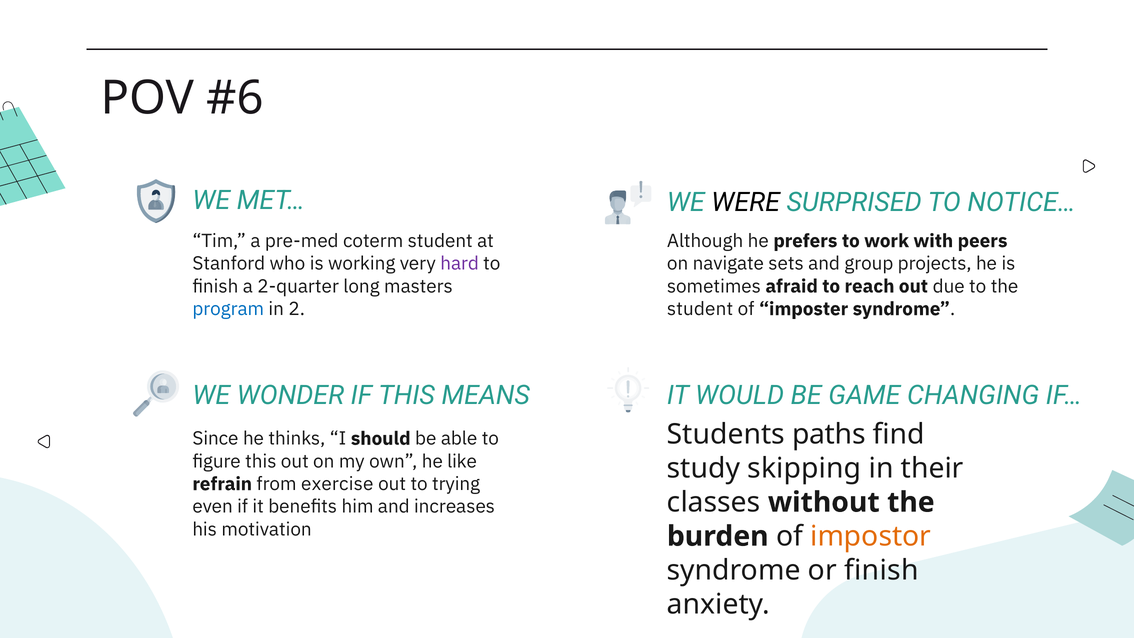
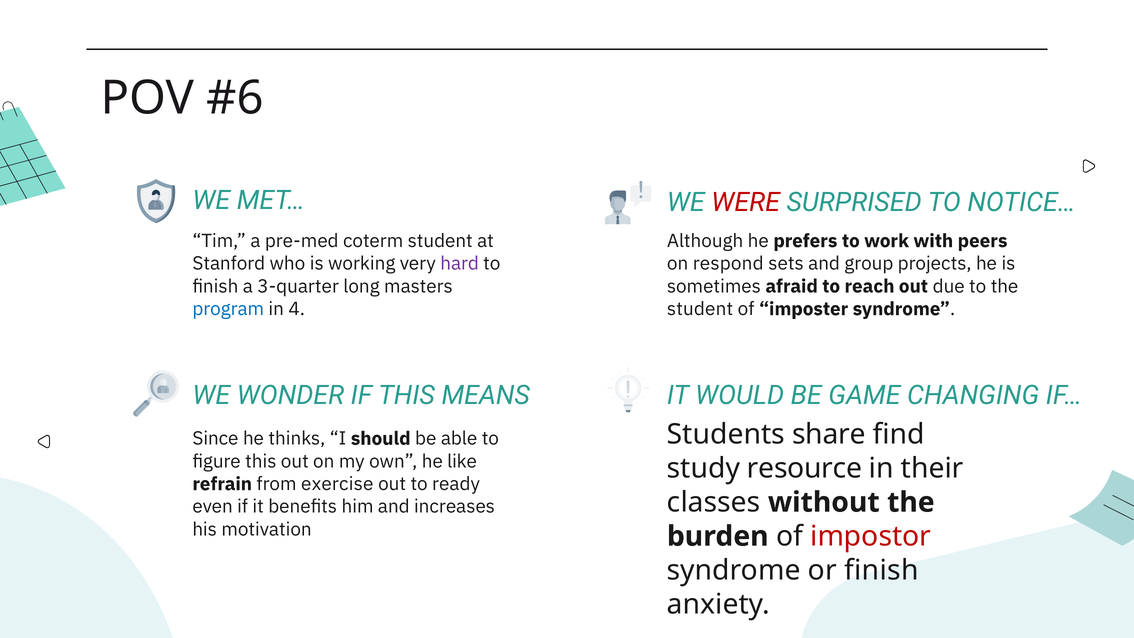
WERE colour: black -> red
navigate: navigate -> respond
2-quarter: 2-quarter -> 3-quarter
2: 2 -> 4
paths: paths -> share
skipping: skipping -> resource
trying: trying -> ready
impostor colour: orange -> red
